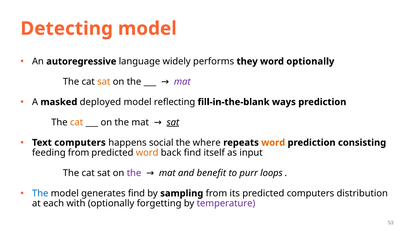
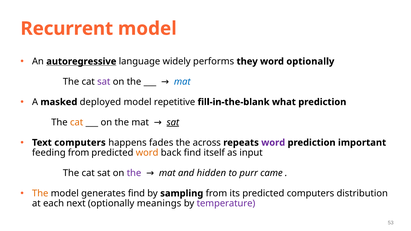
Detecting: Detecting -> Recurrent
autoregressive underline: none -> present
sat at (104, 82) colour: orange -> purple
mat at (182, 82) colour: purple -> blue
reflecting: reflecting -> repetitive
ways: ways -> what
social: social -> fades
where: where -> across
word at (273, 143) colour: orange -> purple
consisting: consisting -> important
benefit: benefit -> hidden
loops: loops -> came
The at (40, 194) colour: blue -> orange
with: with -> next
forgetting: forgetting -> meanings
